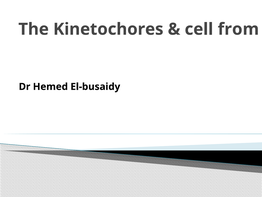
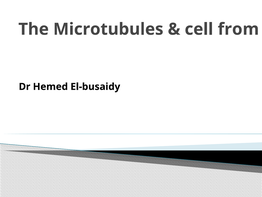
Kinetochores: Kinetochores -> Microtubules
